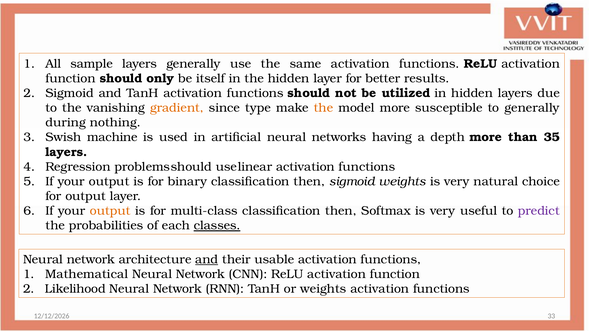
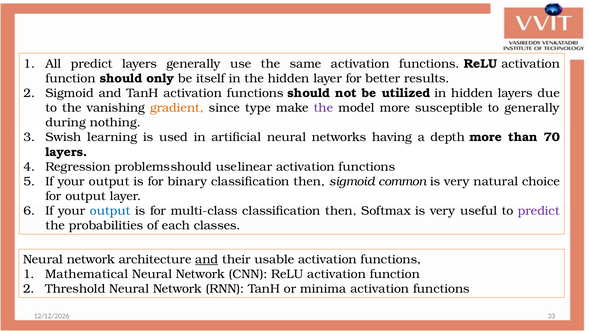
All sample: sample -> predict
the at (324, 108) colour: orange -> purple
machine: machine -> learning
35: 35 -> 70
sigmoid weights: weights -> common
output at (110, 211) colour: orange -> blue
classes underline: present -> none
Likelihood: Likelihood -> Threshold
or weights: weights -> minima
